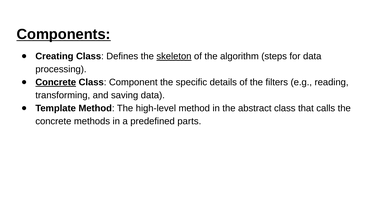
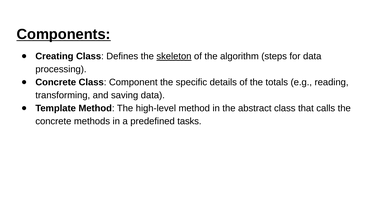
Concrete at (56, 82) underline: present -> none
filters: filters -> totals
parts: parts -> tasks
